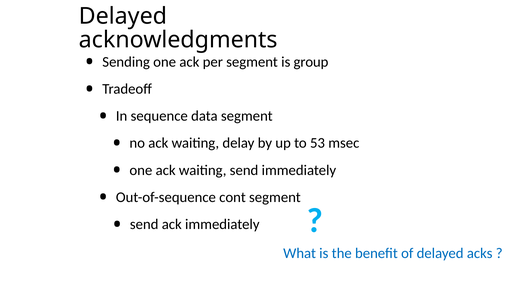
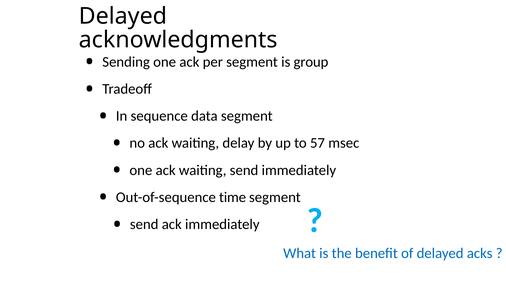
53: 53 -> 57
cont: cont -> time
